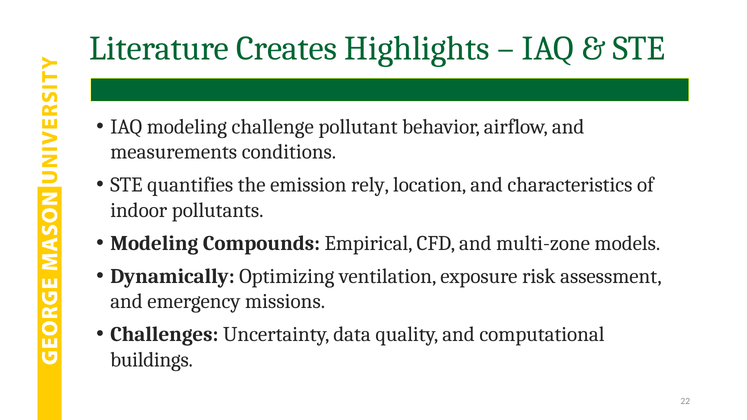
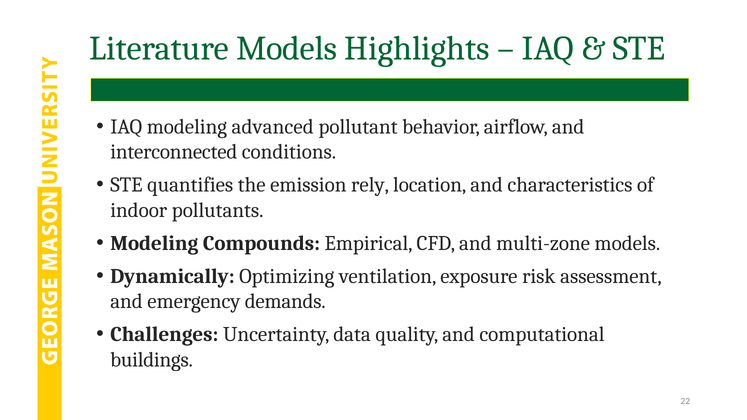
Literature Creates: Creates -> Models
challenge: challenge -> advanced
measurements: measurements -> interconnected
missions: missions -> demands
